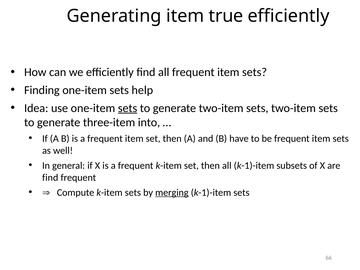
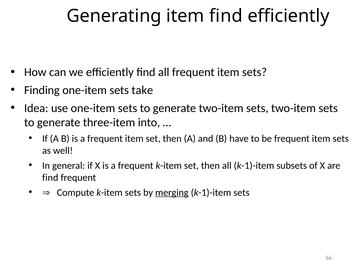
item true: true -> find
help: help -> take
sets at (128, 108) underline: present -> none
